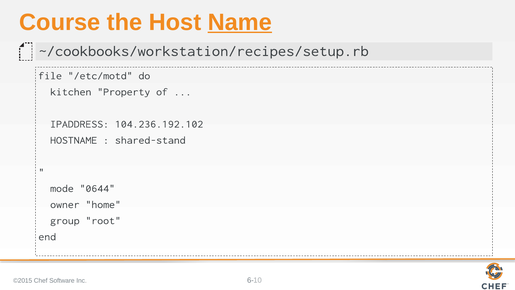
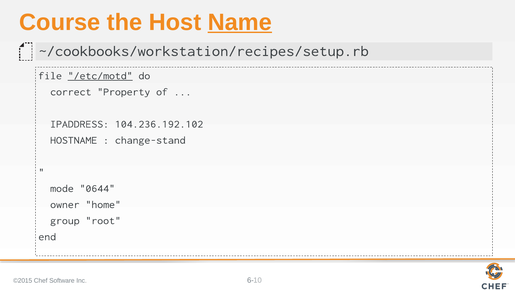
/etc/motd underline: none -> present
kitchen: kitchen -> correct
shared-stand: shared-stand -> change-stand
